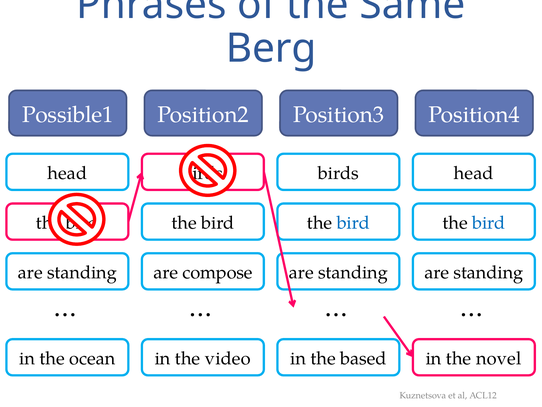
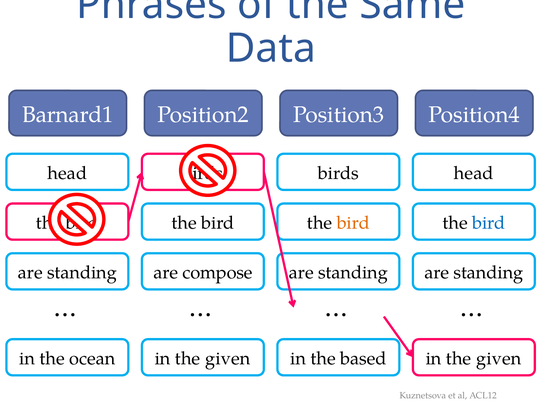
Berg: Berg -> Data
Possible1: Possible1 -> Barnard1
bird at (353, 223) colour: blue -> orange
video at (228, 358): video -> given
novel at (499, 358): novel -> given
